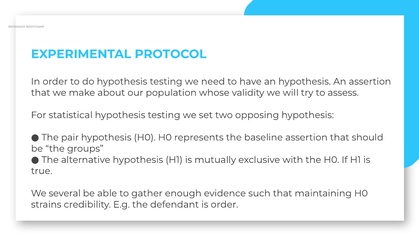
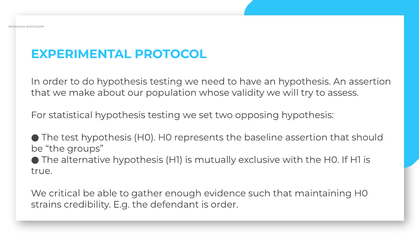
pair: pair -> test
several: several -> critical
